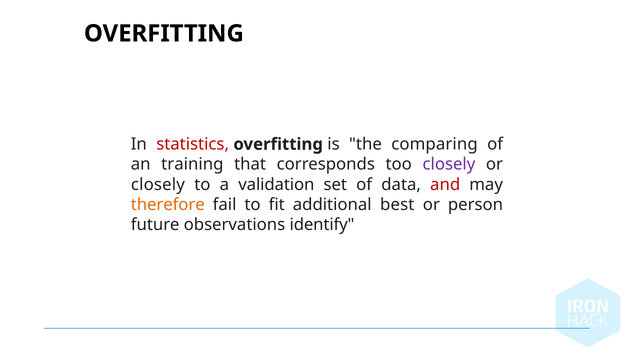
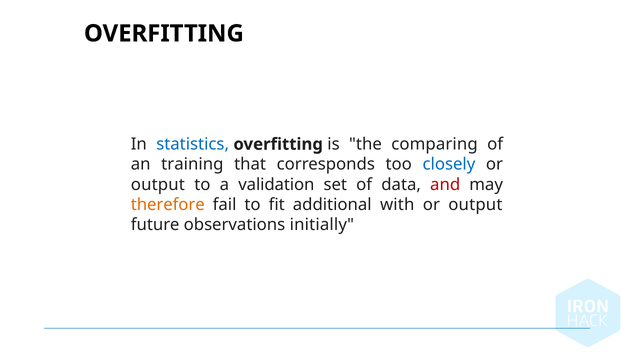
statistics colour: red -> blue
closely at (449, 164) colour: purple -> blue
closely at (158, 184): closely -> output
best: best -> with
person at (475, 205): person -> output
identify: identify -> initially
